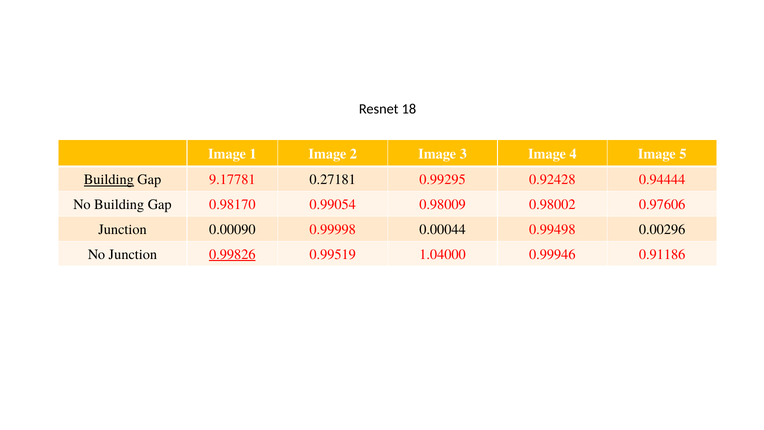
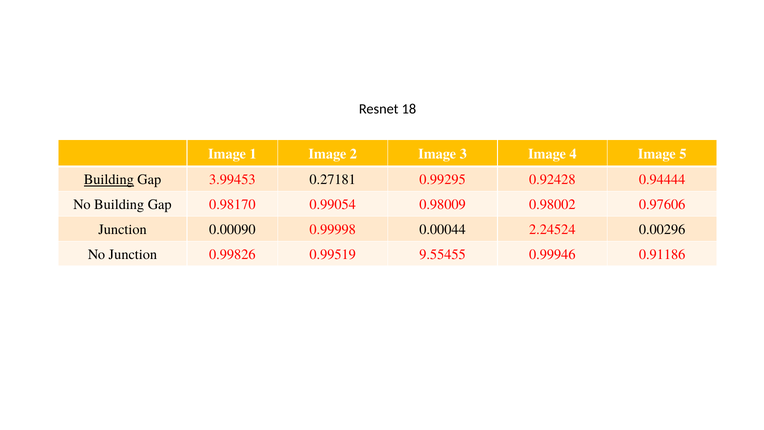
9.17781: 9.17781 -> 3.99453
0.99498: 0.99498 -> 2.24524
0.99826 underline: present -> none
1.04000: 1.04000 -> 9.55455
